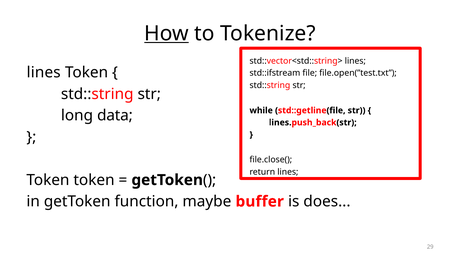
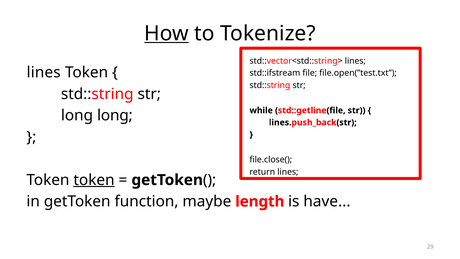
long data: data -> long
token at (94, 180) underline: none -> present
buffer: buffer -> length
does: does -> have
